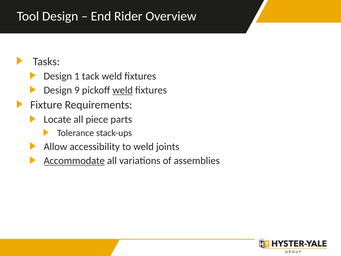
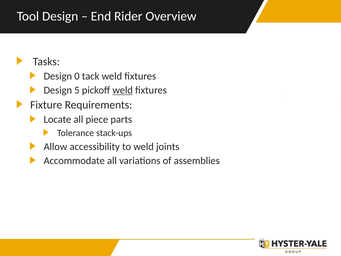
1: 1 -> 0
9: 9 -> 5
Accommodate underline: present -> none
